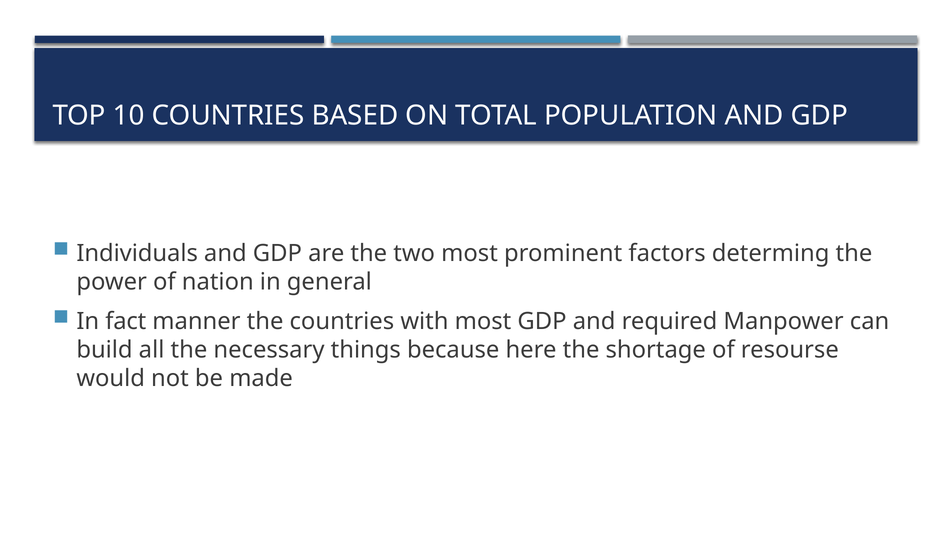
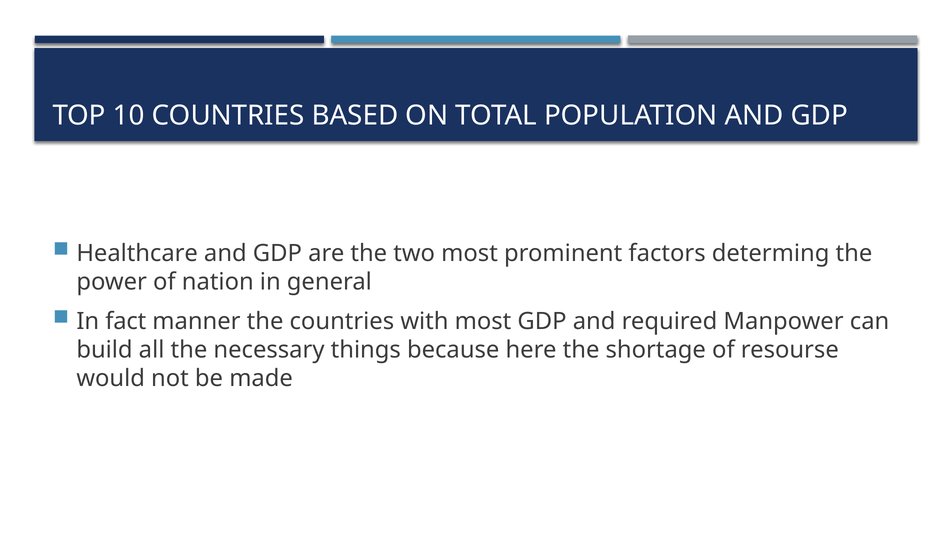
Individuals: Individuals -> Healthcare
